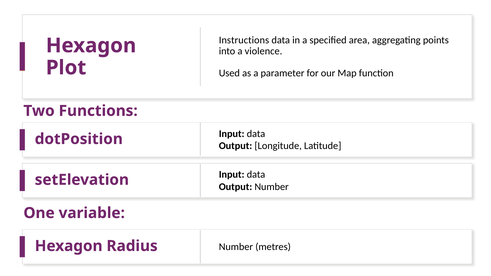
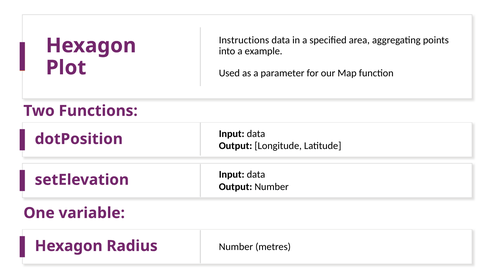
violence: violence -> example
